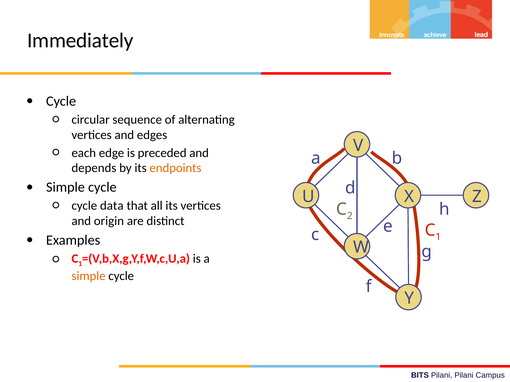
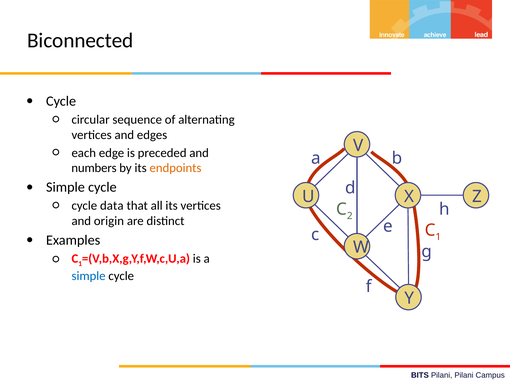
Immediately: Immediately -> Biconnected
depends: depends -> numbers
simple at (89, 276) colour: orange -> blue
